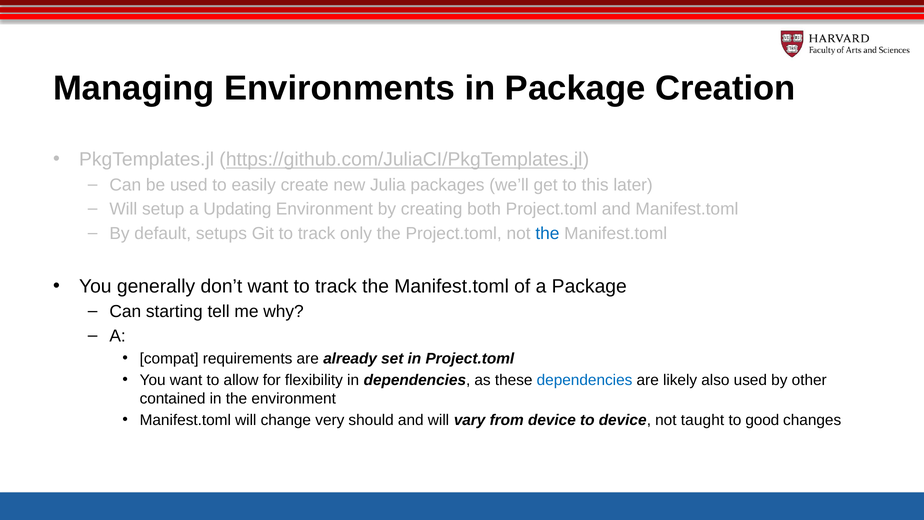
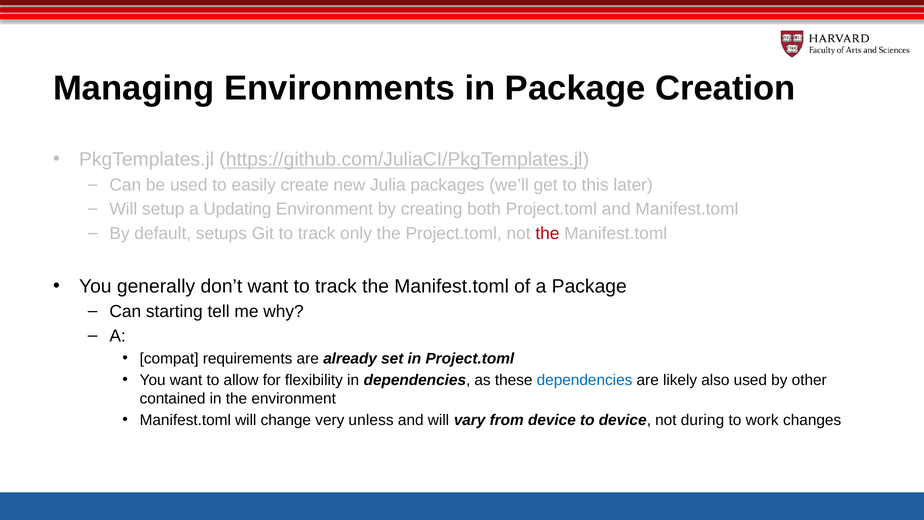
the at (547, 233) colour: blue -> red
should: should -> unless
taught: taught -> during
good: good -> work
